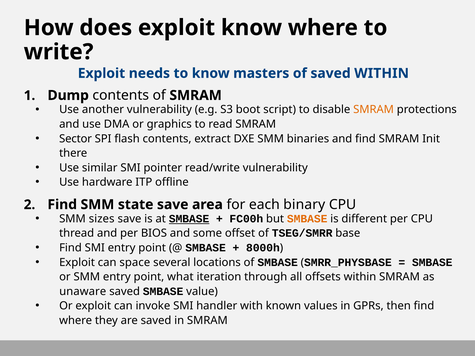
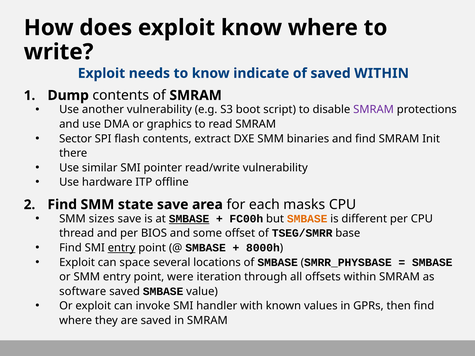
masters: masters -> indicate
SMRAM at (374, 110) colour: orange -> purple
binary: binary -> masks
entry at (122, 248) underline: none -> present
what: what -> were
unaware: unaware -> software
